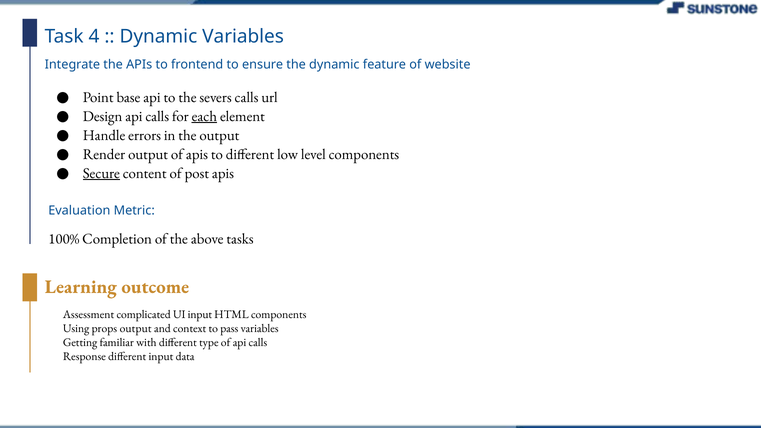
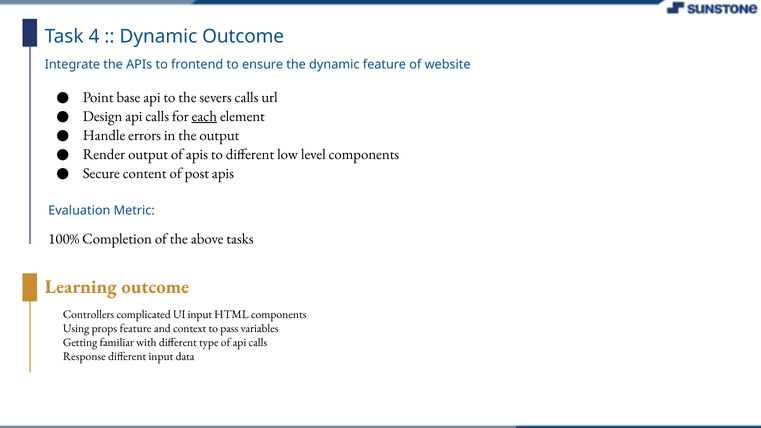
Dynamic Variables: Variables -> Outcome
Secure underline: present -> none
Assessment: Assessment -> Controllers
props output: output -> feature
